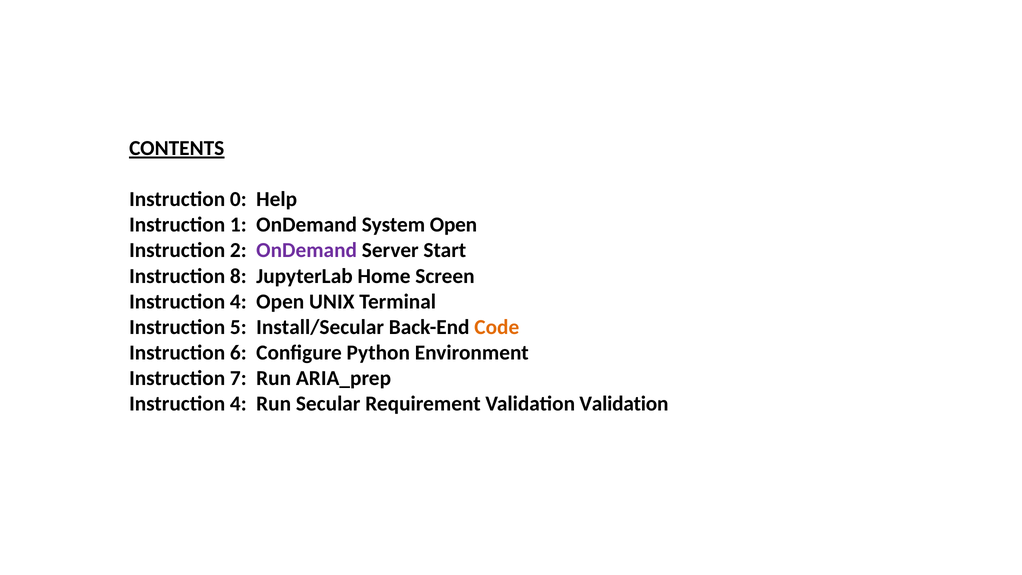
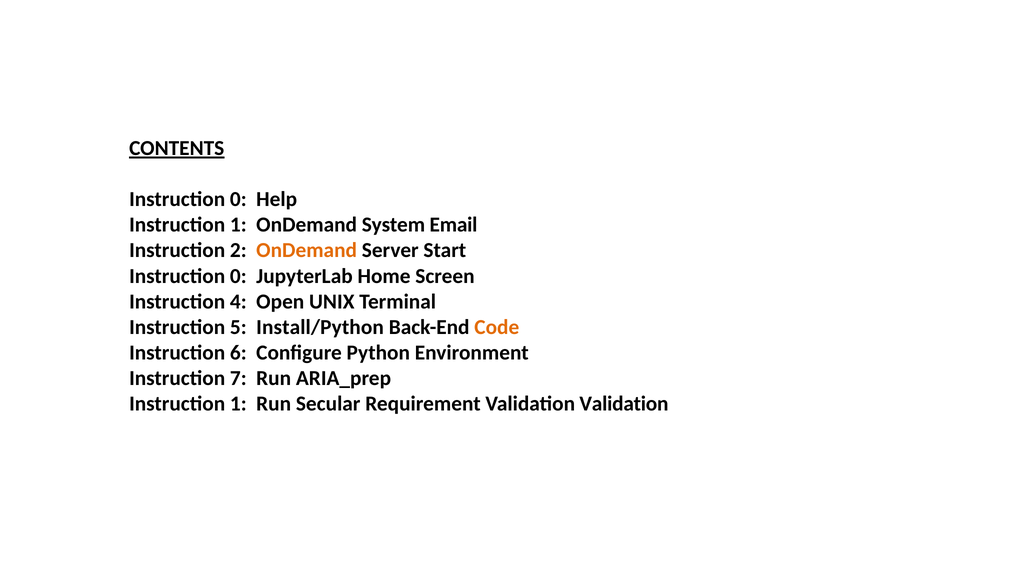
System Open: Open -> Email
OnDemand at (307, 250) colour: purple -> orange
8 at (238, 276): 8 -> 0
Install/Secular: Install/Secular -> Install/Python
4 at (238, 404): 4 -> 1
